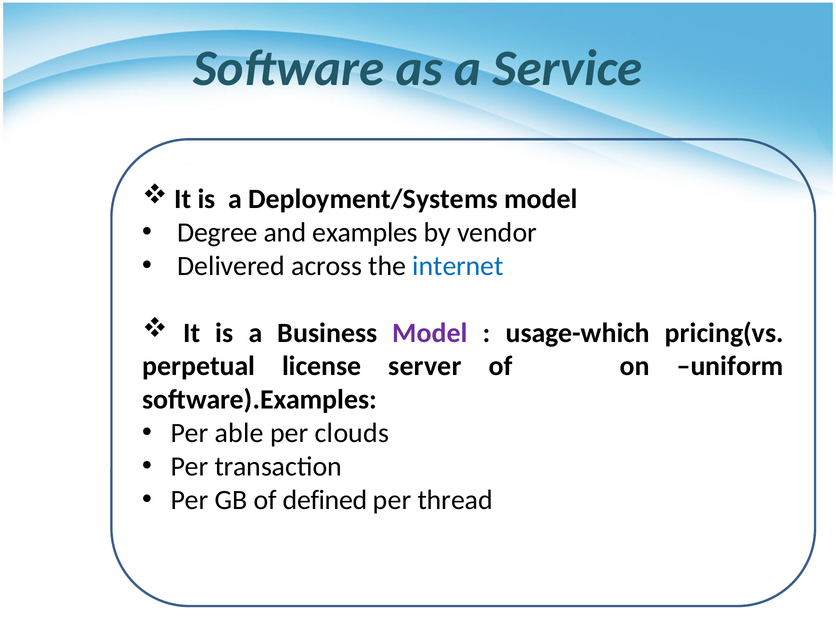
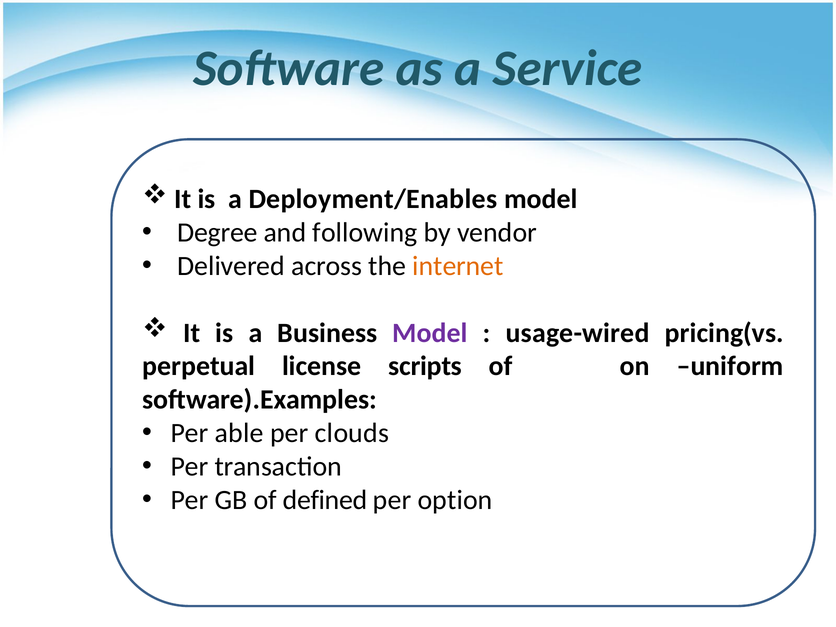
Deployment/Systems: Deployment/Systems -> Deployment/Enables
examples: examples -> following
internet colour: blue -> orange
usage-which: usage-which -> usage-wired
server: server -> scripts
thread: thread -> option
